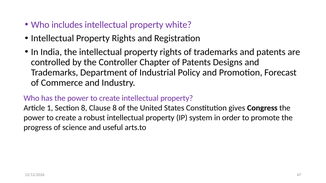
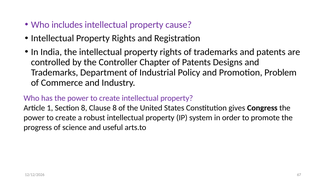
white: white -> cause
Forecast: Forecast -> Problem
